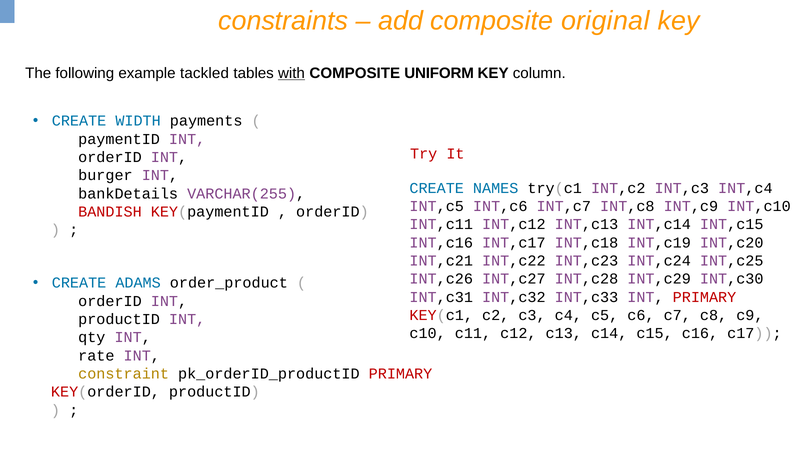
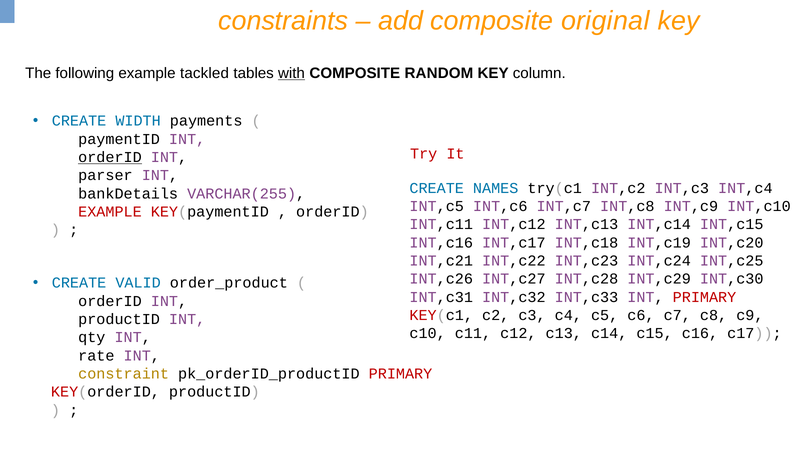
UNIFORM: UNIFORM -> RANDOM
orderID at (110, 157) underline: none -> present
burger: burger -> parser
BANDISH at (110, 212): BANDISH -> EXAMPLE
ADAMS: ADAMS -> VALID
